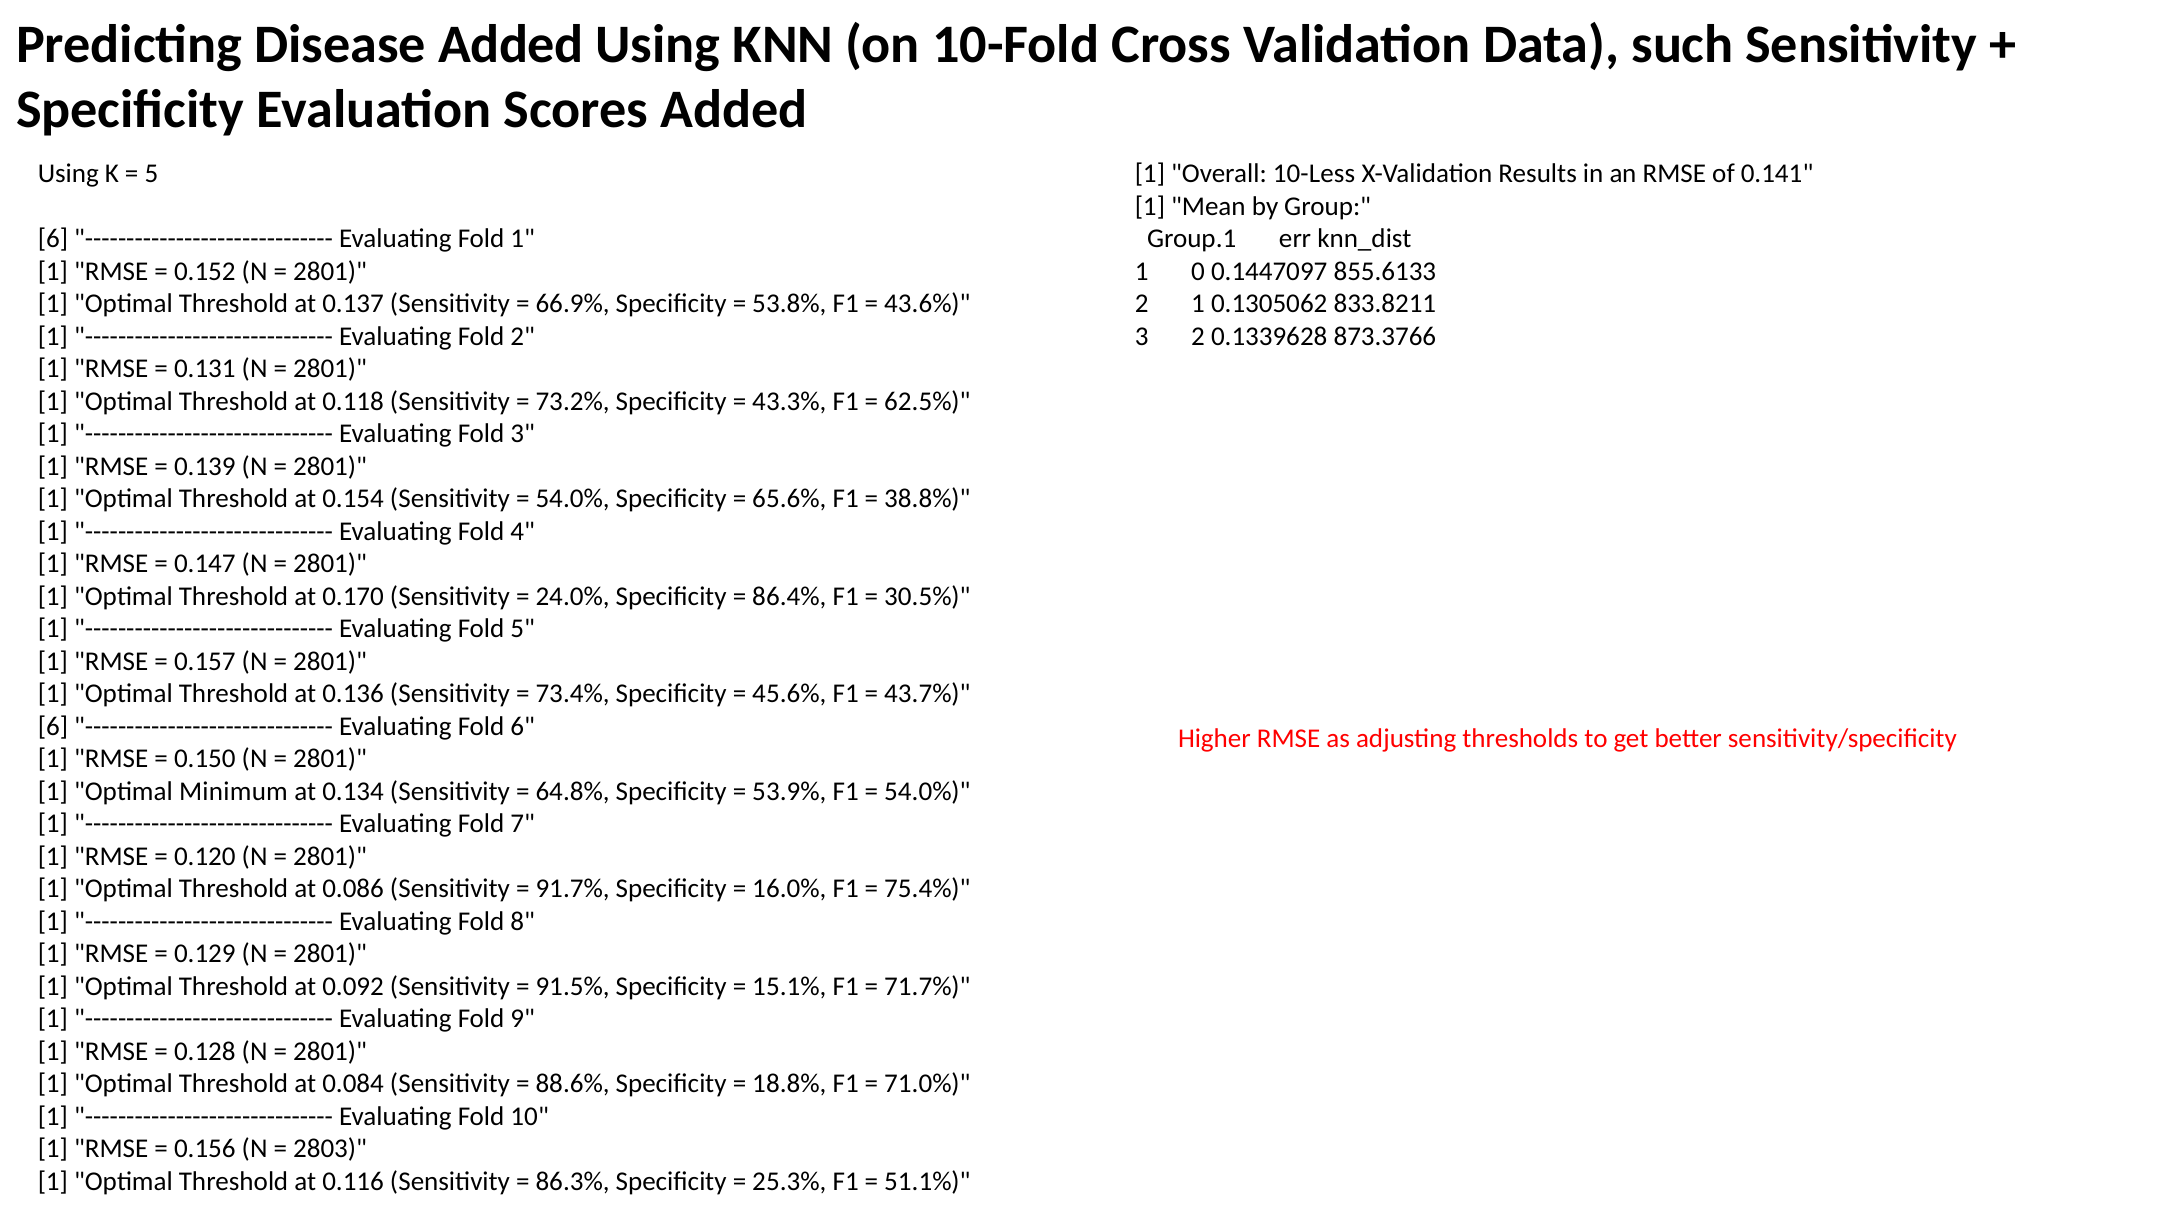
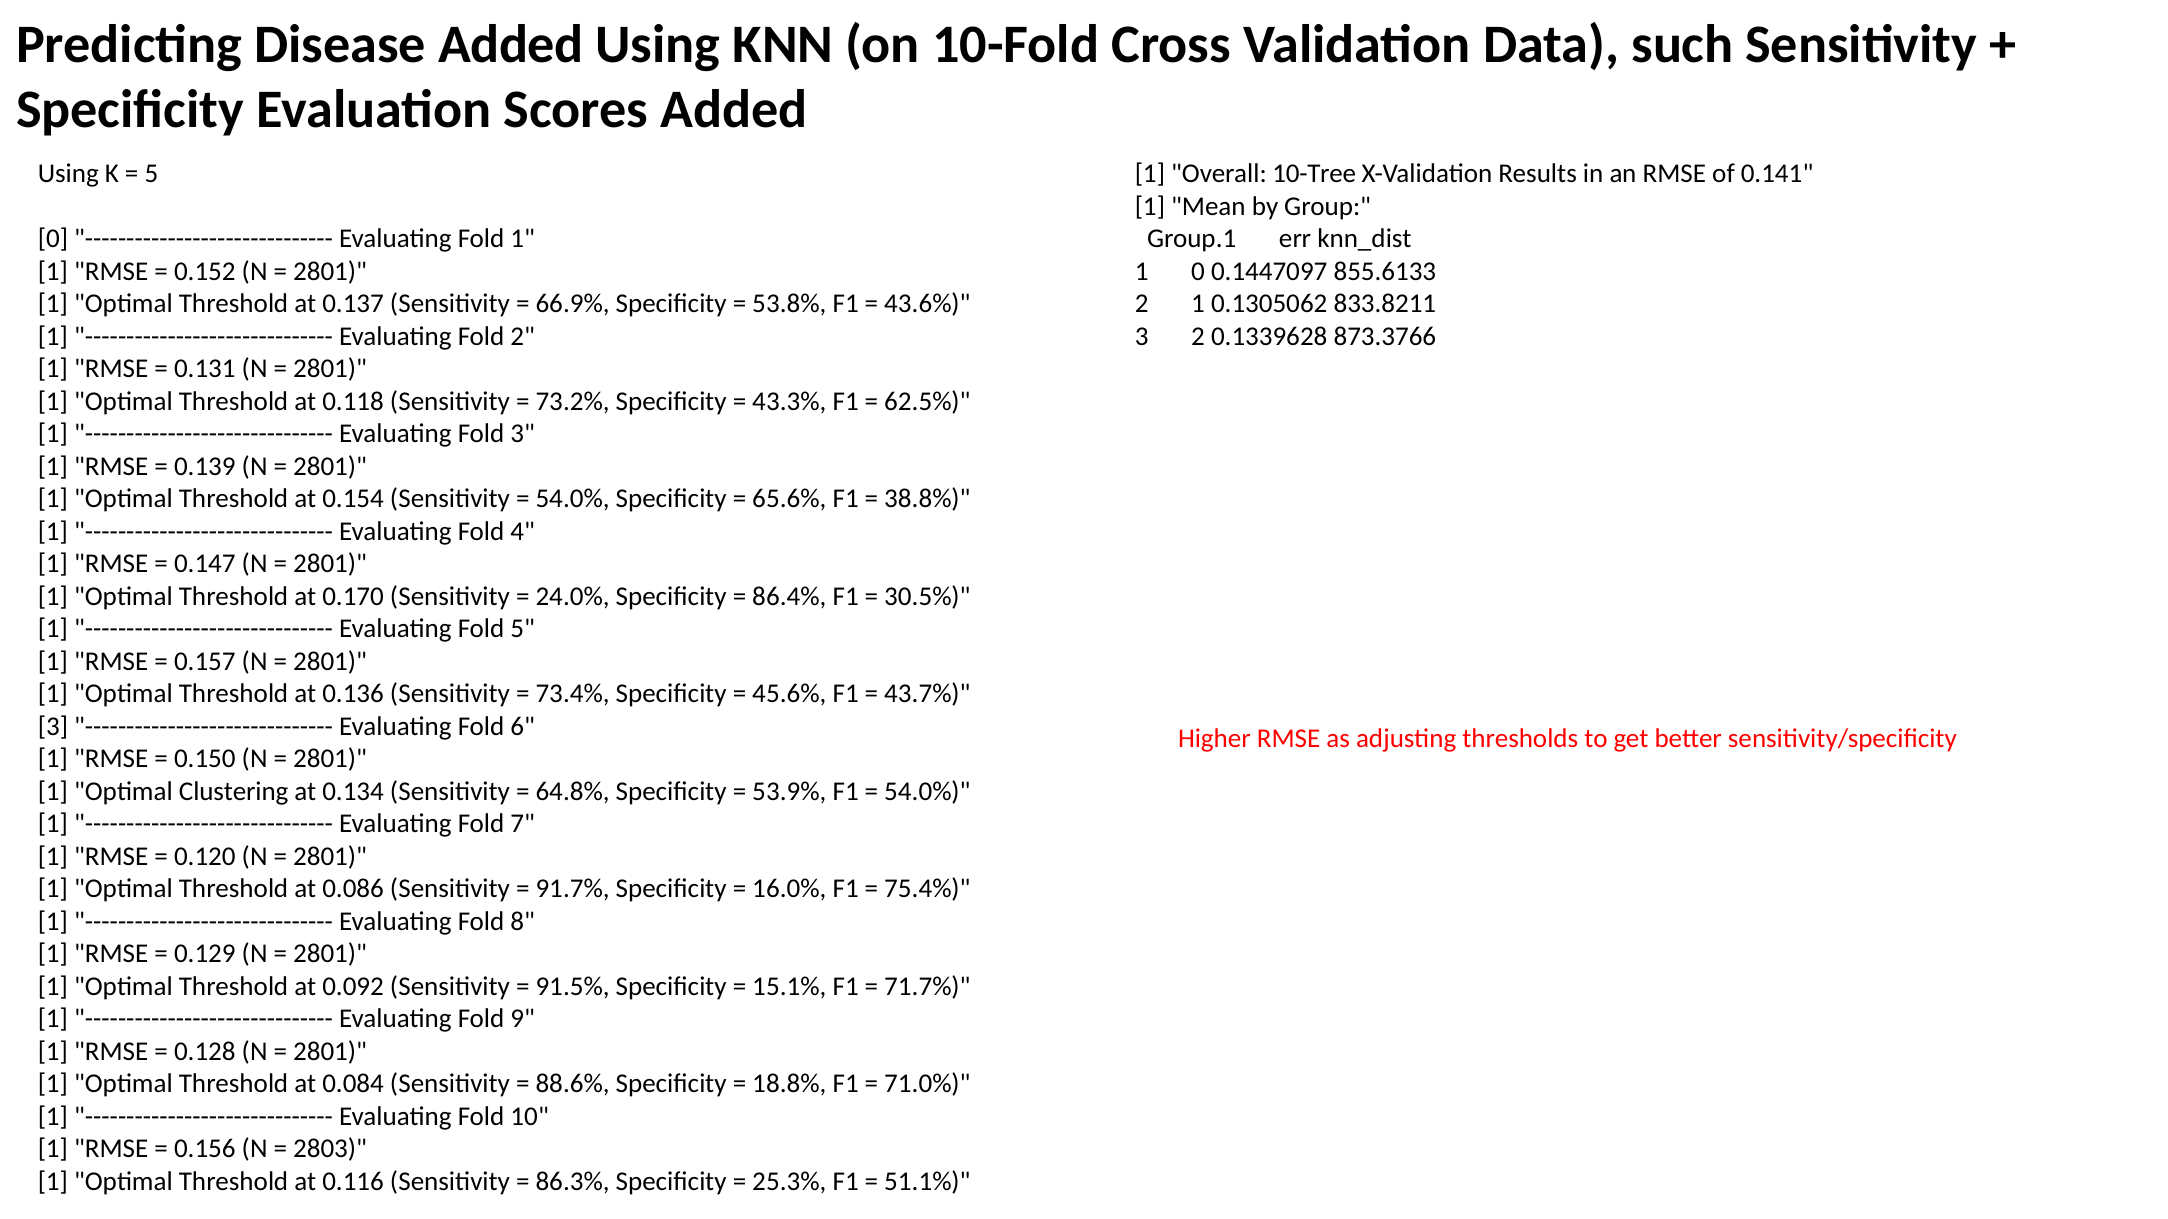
10-Less: 10-Less -> 10-Tree
6 at (53, 239): 6 -> 0
6 at (53, 727): 6 -> 3
Minimum: Minimum -> Clustering
